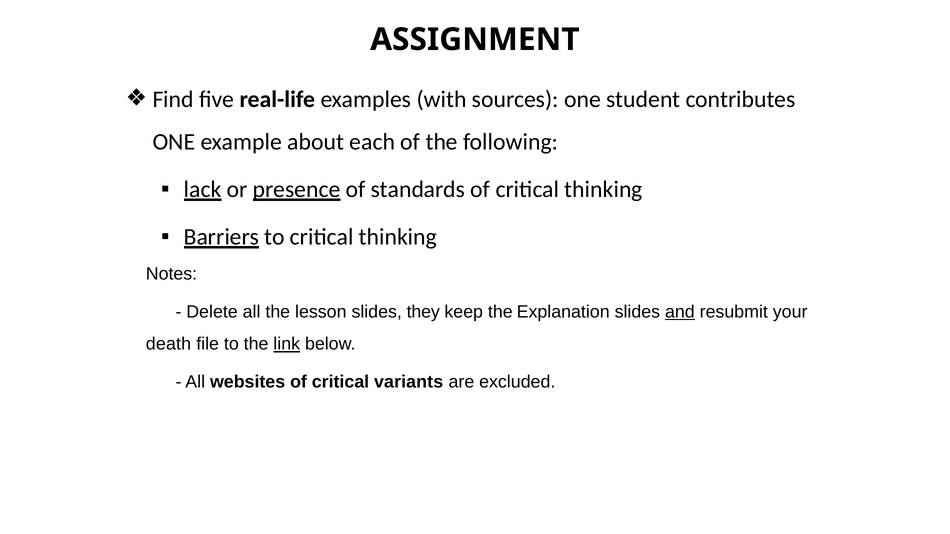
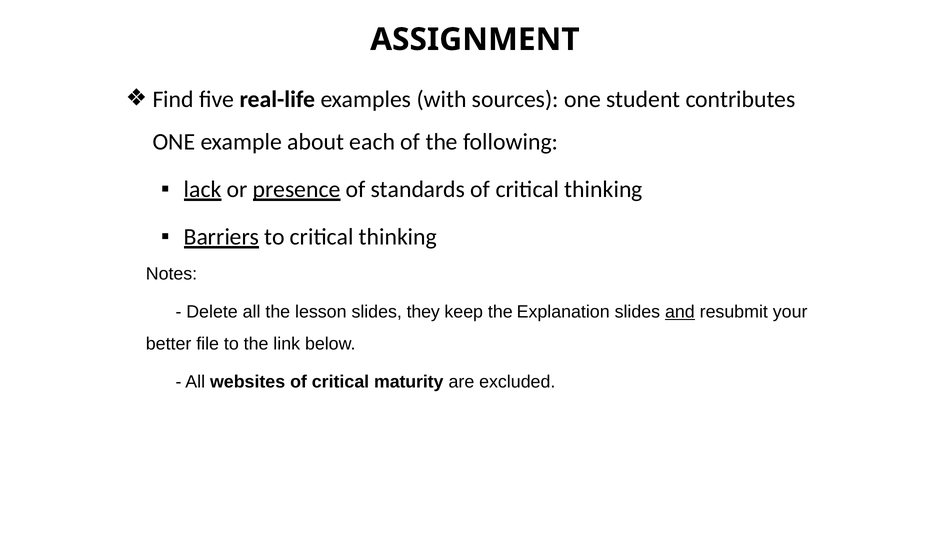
death: death -> better
link underline: present -> none
variants: variants -> maturity
